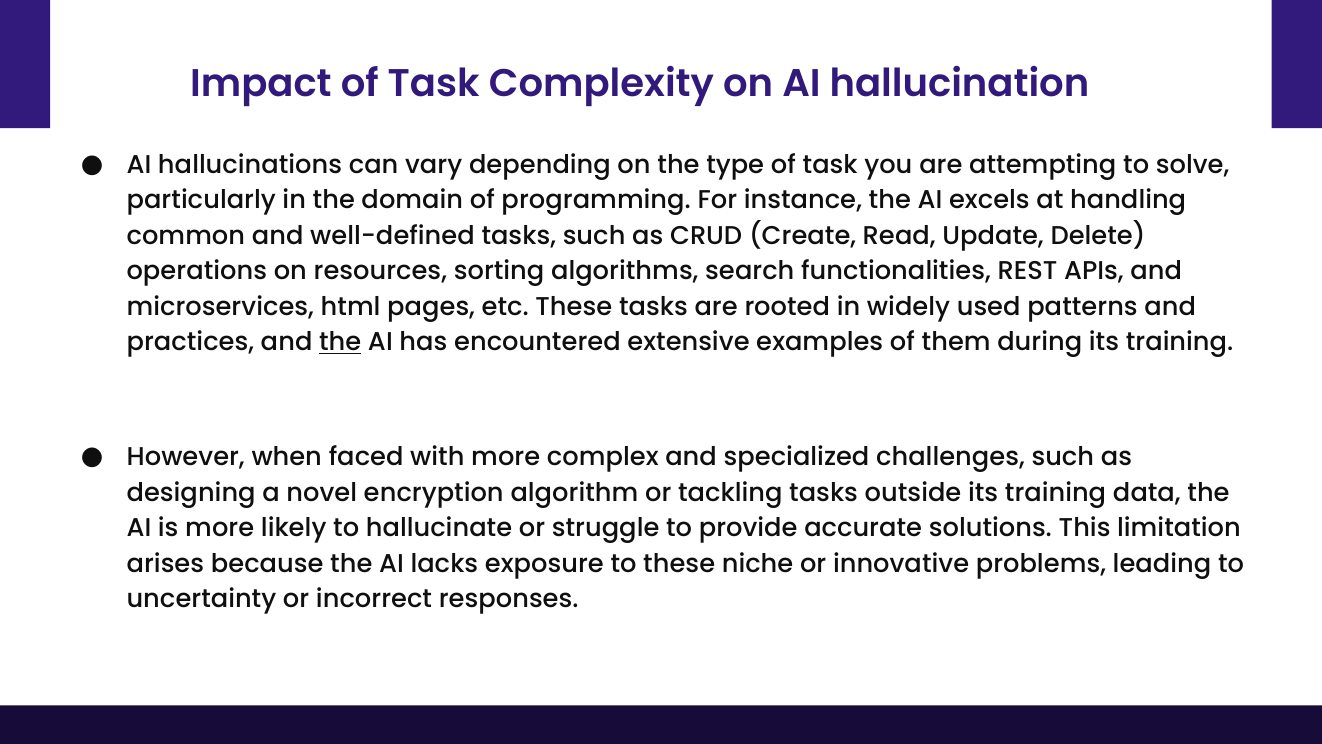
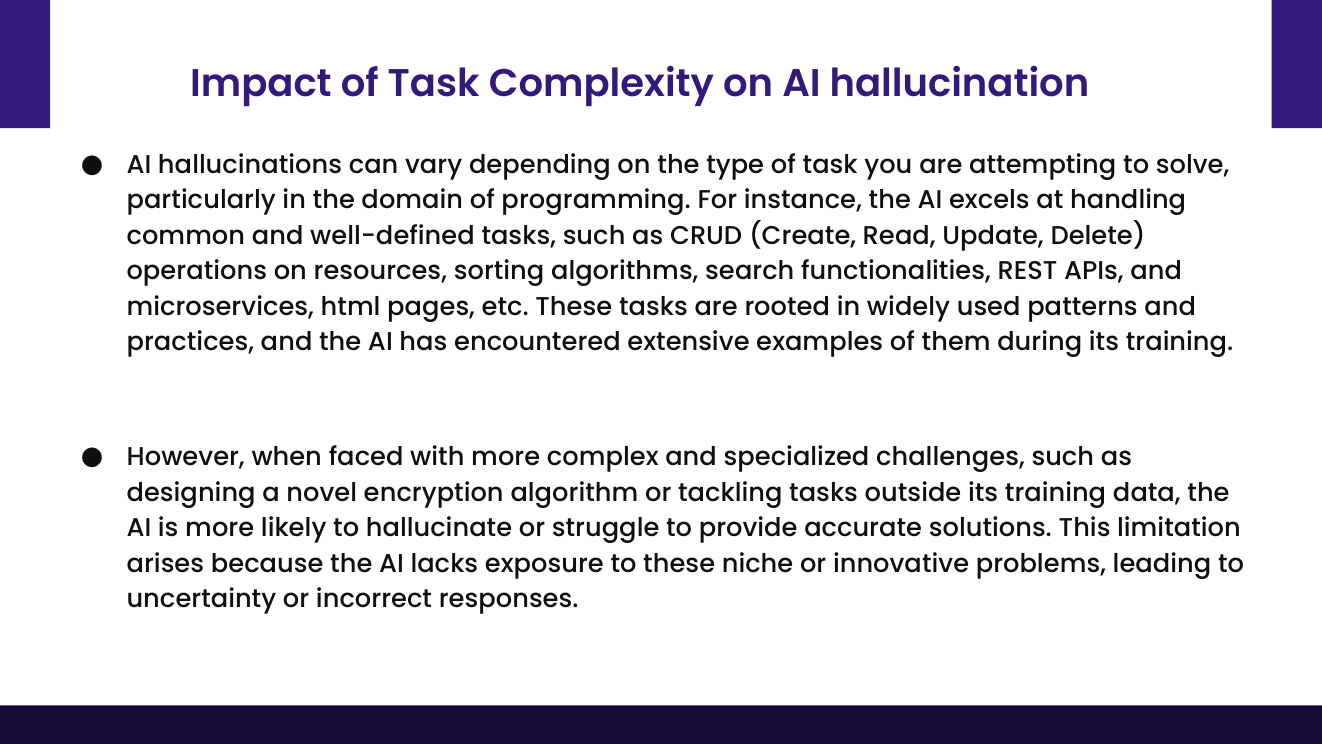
the at (340, 342) underline: present -> none
